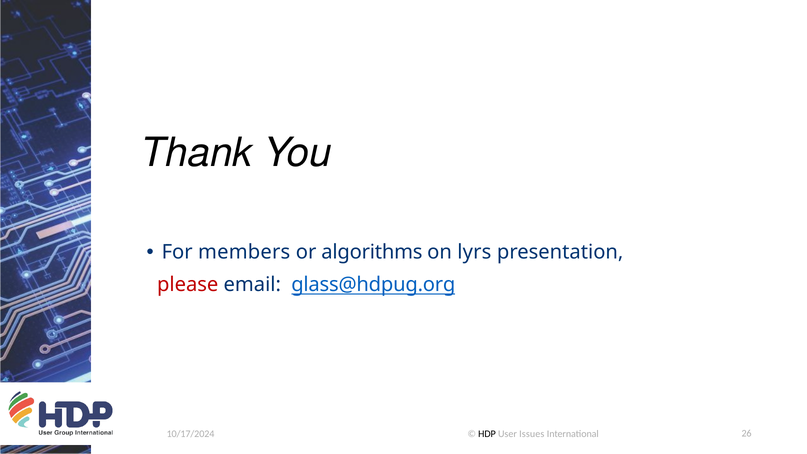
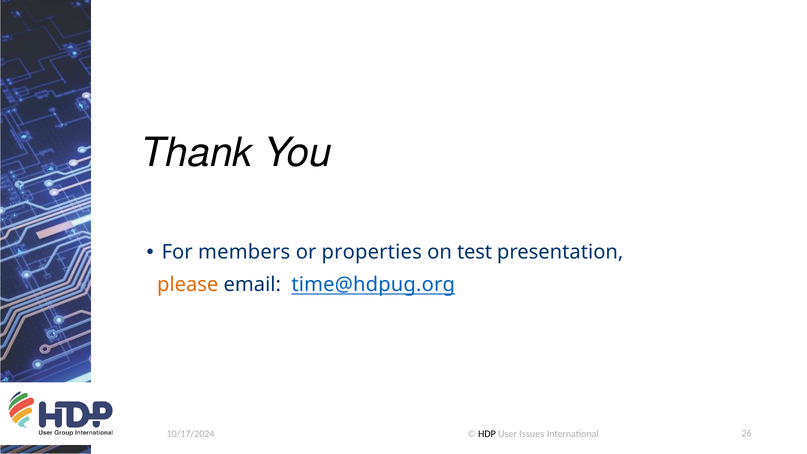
algorithms: algorithms -> properties
lyrs: lyrs -> test
please colour: red -> orange
glass@hdpug.org: glass@hdpug.org -> time@hdpug.org
